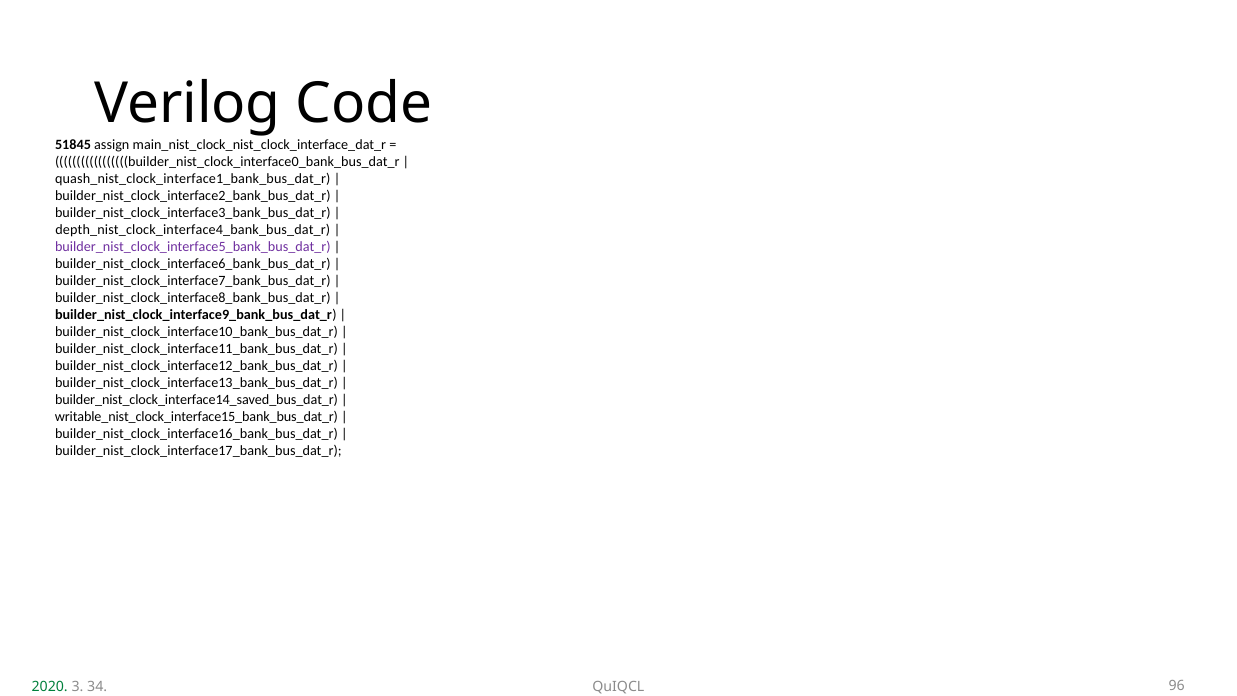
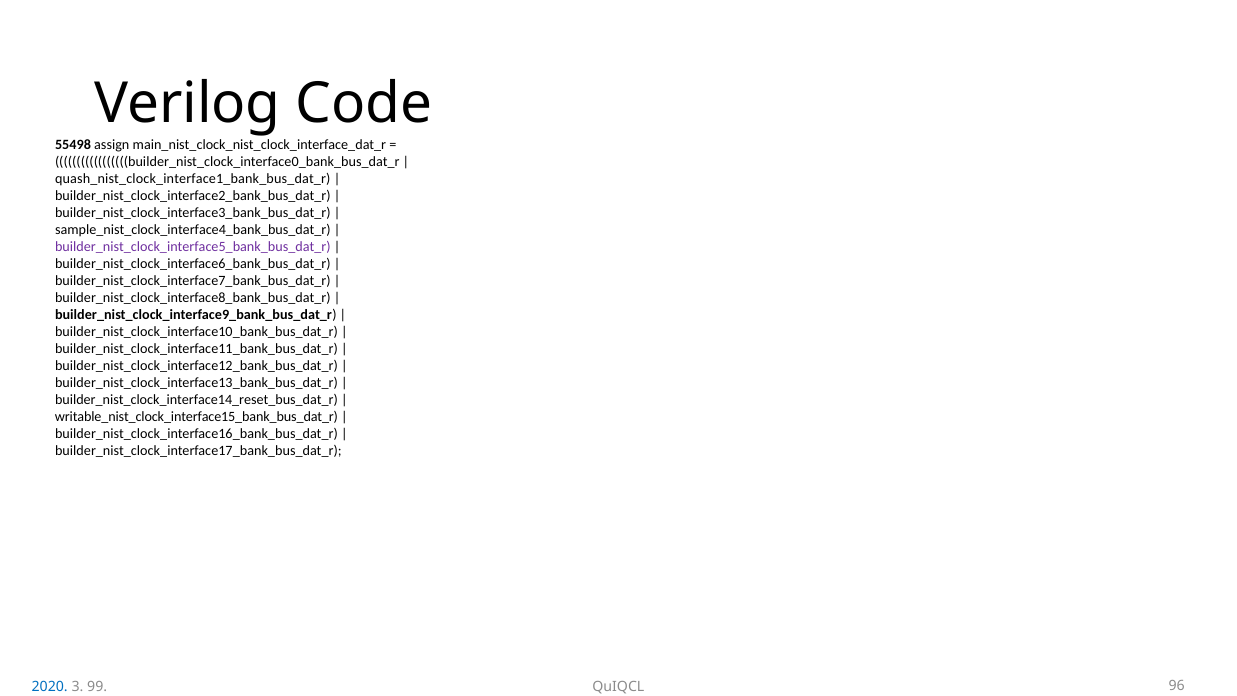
51845: 51845 -> 55498
depth_nist_clock_interface4_bank_bus_dat_r: depth_nist_clock_interface4_bank_bus_dat_r -> sample_nist_clock_interface4_bank_bus_dat_r
builder_nist_clock_interface14_saved_bus_dat_r: builder_nist_clock_interface14_saved_bus_dat_r -> builder_nist_clock_interface14_reset_bus_dat_r
2020 colour: green -> blue
34: 34 -> 99
